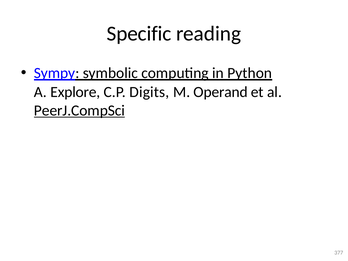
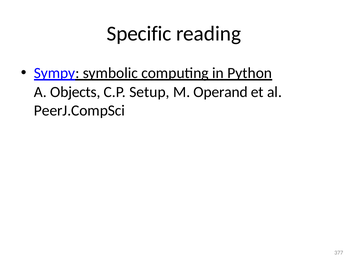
Explore: Explore -> Objects
Digits: Digits -> Setup
PeerJ.CompSci underline: present -> none
